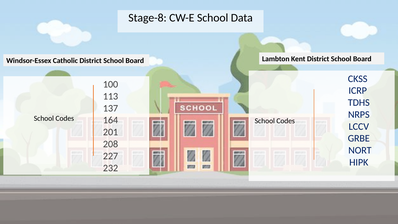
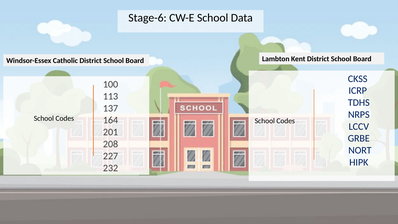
Stage-8: Stage-8 -> Stage-6
